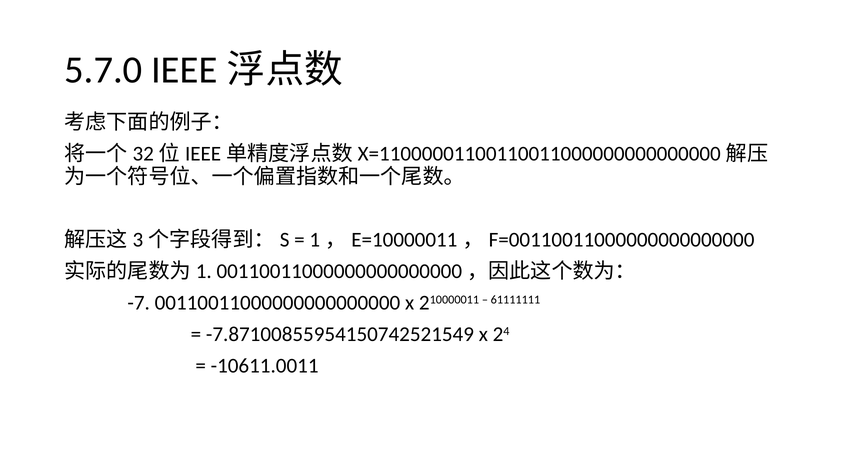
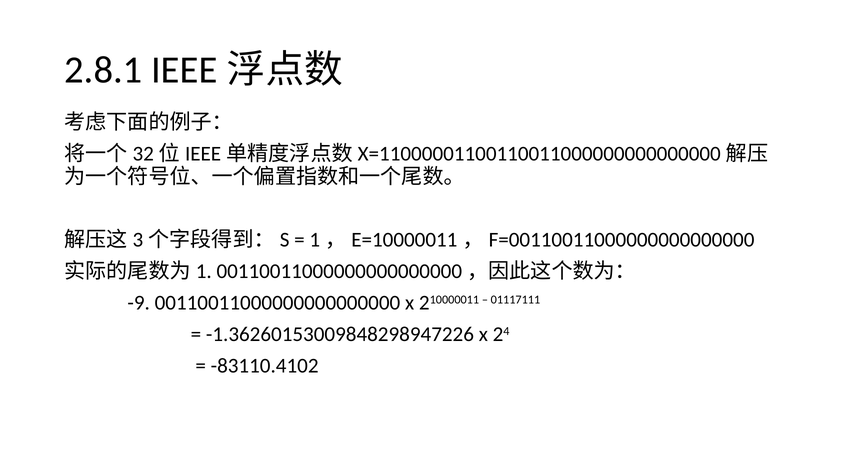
5.7.0: 5.7.0 -> 2.8.1
-7: -7 -> -9
61111111: 61111111 -> 01117111
-7.87100855954150742521549: -7.87100855954150742521549 -> -1.36260153009848298947226
-10611.0011: -10611.0011 -> -83110.4102
